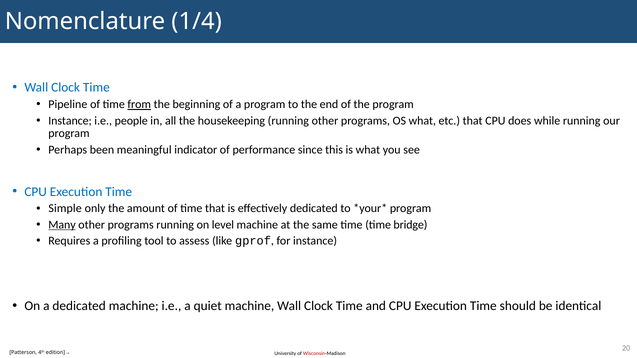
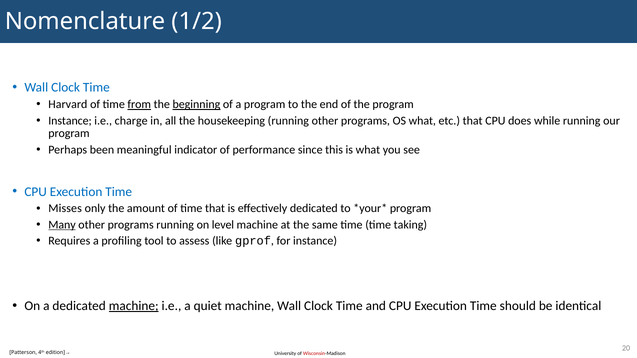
1/4: 1/4 -> 1/2
Pipeline: Pipeline -> Harvard
beginning underline: none -> present
people: people -> charge
Simple: Simple -> Misses
bridge: bridge -> taking
machine at (134, 306) underline: none -> present
